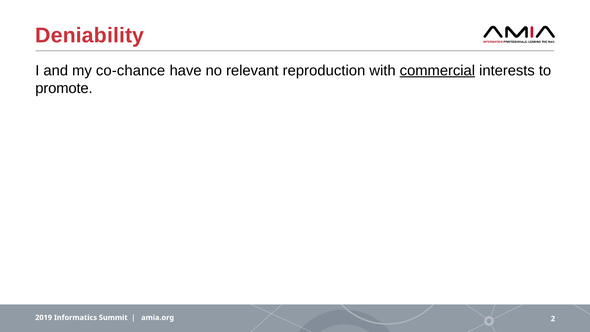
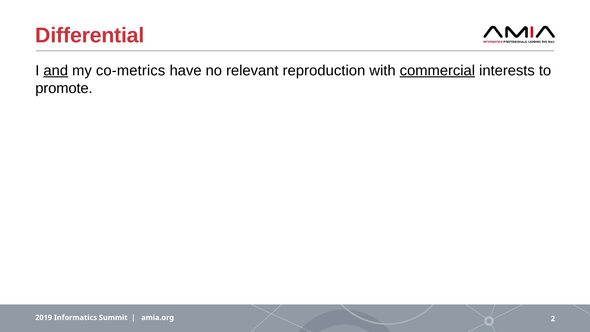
Deniability: Deniability -> Differential
and underline: none -> present
co-chance: co-chance -> co-metrics
